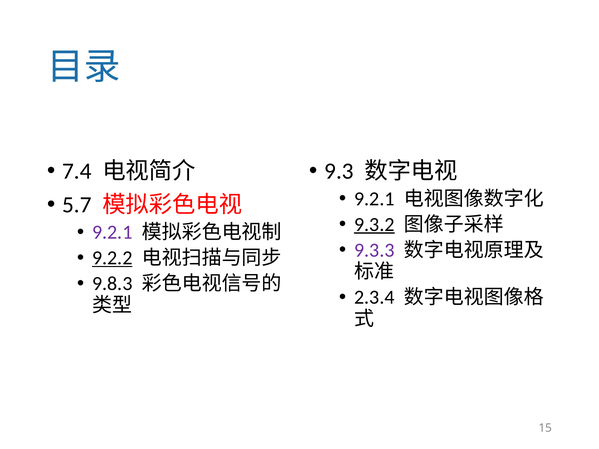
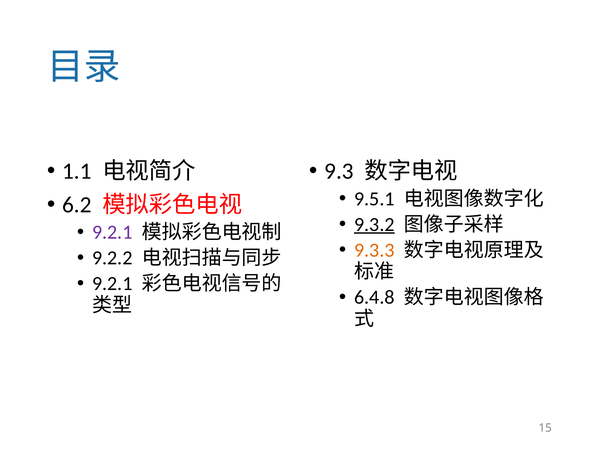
7.4: 7.4 -> 1.1
9.2.1 at (374, 199): 9.2.1 -> 9.5.1
5.7: 5.7 -> 6.2
9.3.3 colour: purple -> orange
9.2.2 underline: present -> none
9.8.3 at (112, 284): 9.8.3 -> 9.2.1
2.3.4: 2.3.4 -> 6.4.8
